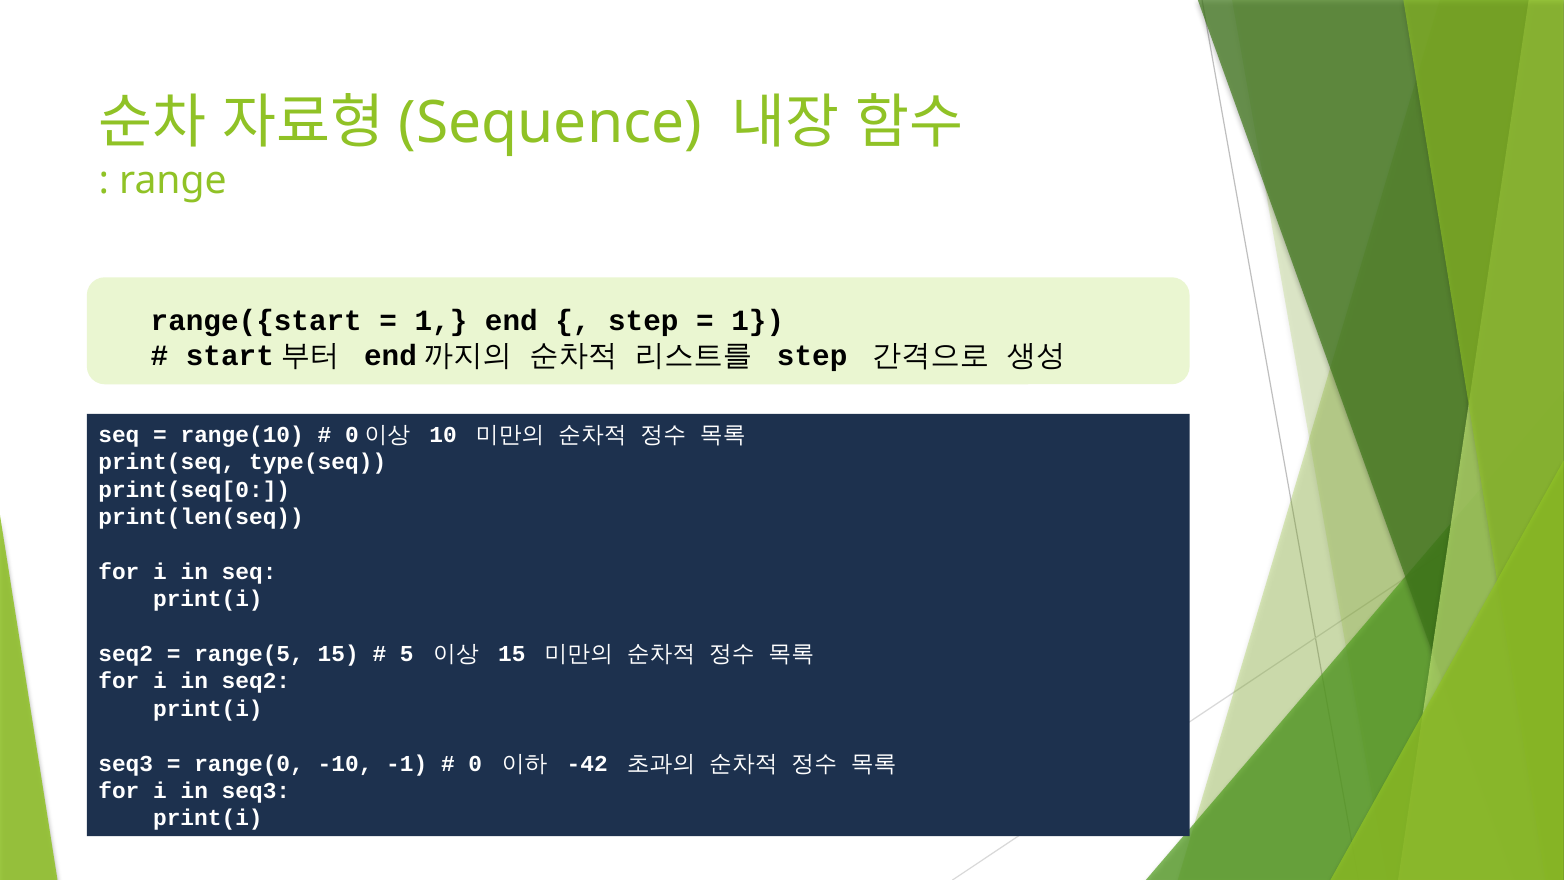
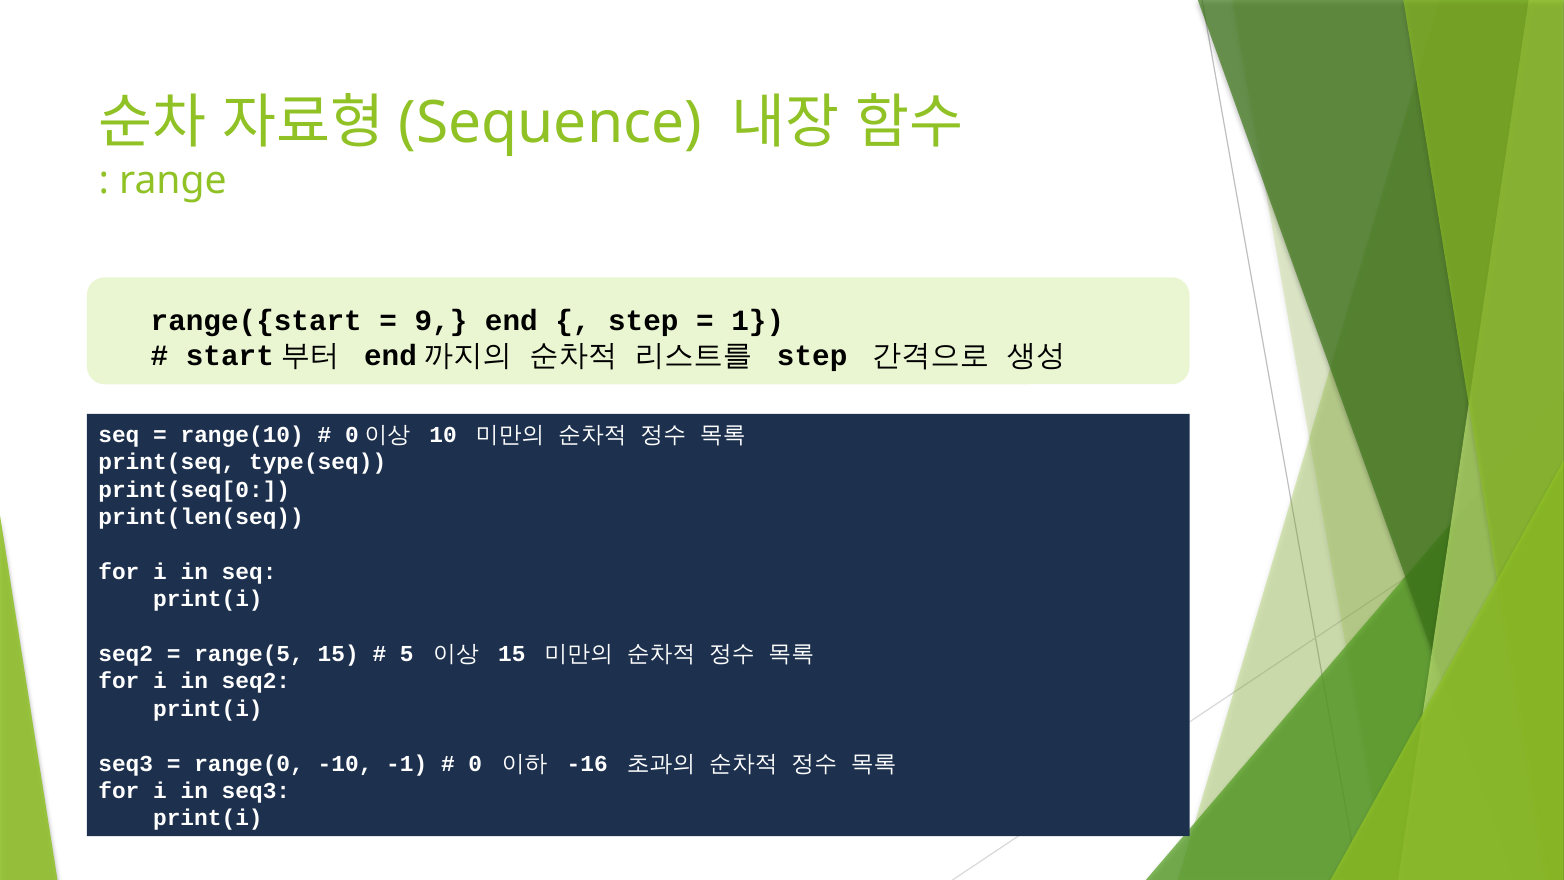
1 at (441, 321): 1 -> 9
-42: -42 -> -16
